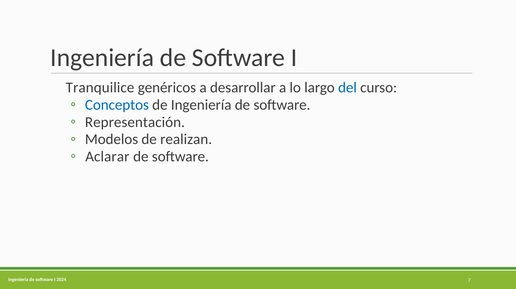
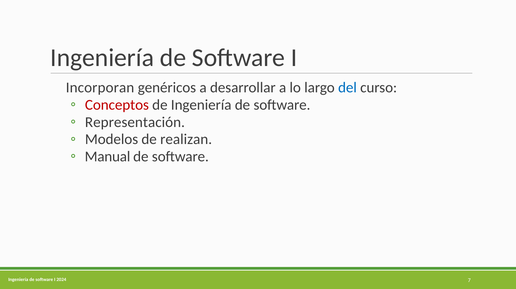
Tranquilice: Tranquilice -> Incorporan
Conceptos colour: blue -> red
Aclarar: Aclarar -> Manual
